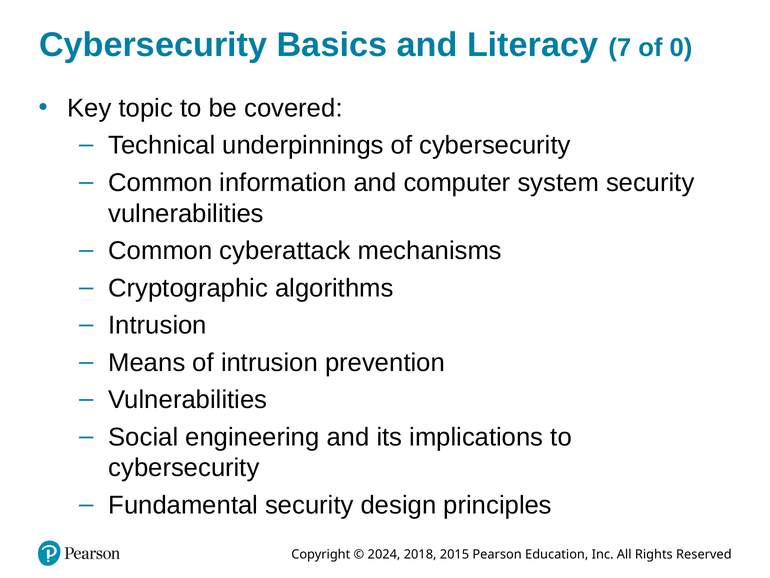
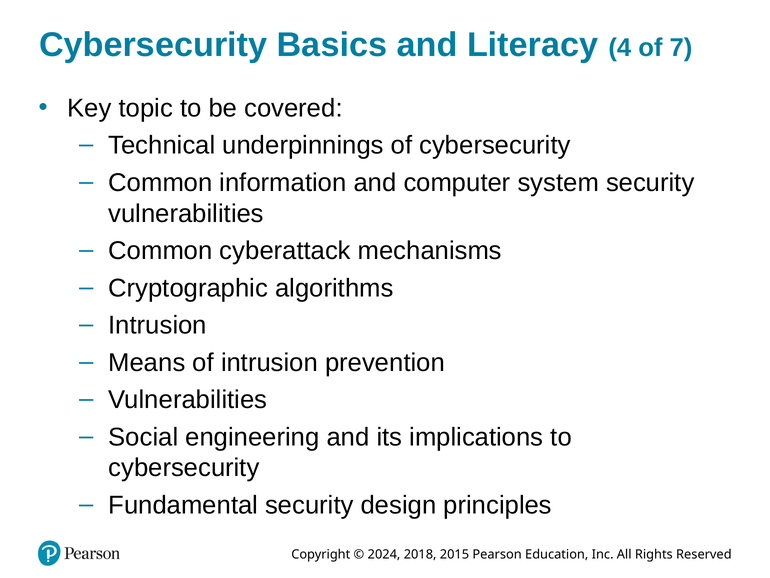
7: 7 -> 4
0: 0 -> 7
